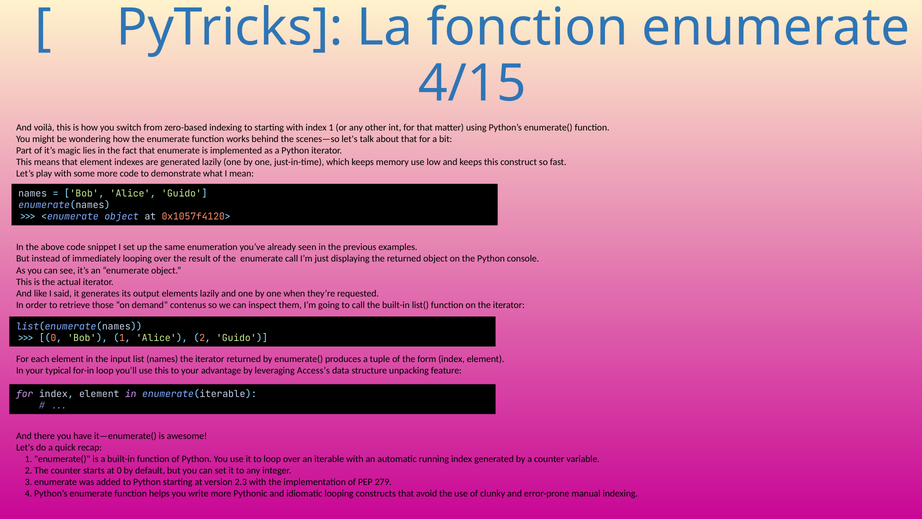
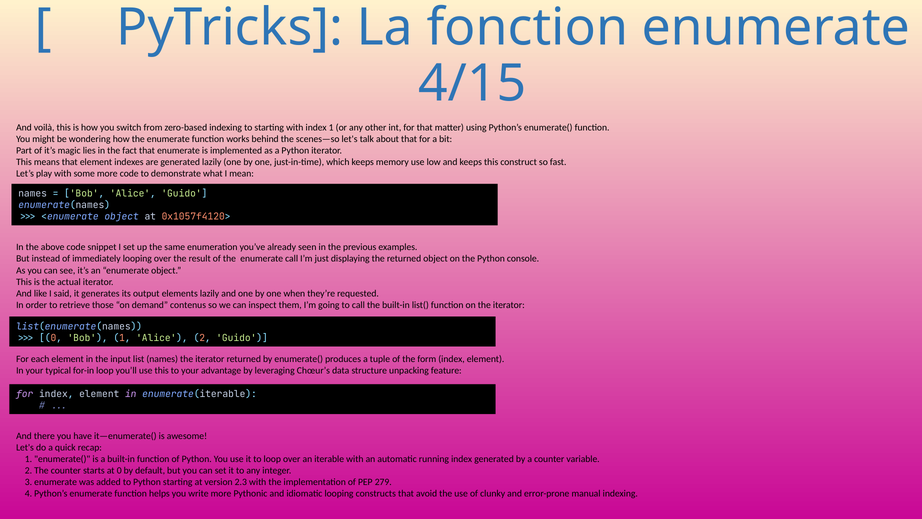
Access’s: Access’s -> Chœur’s
